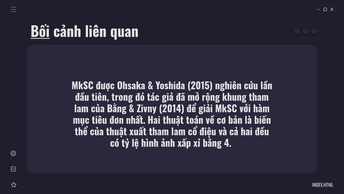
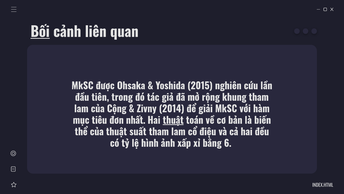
của Bằng: Bằng -> Cộng
thuật at (173, 120) underline: none -> present
xuất: xuất -> suất
4: 4 -> 6
